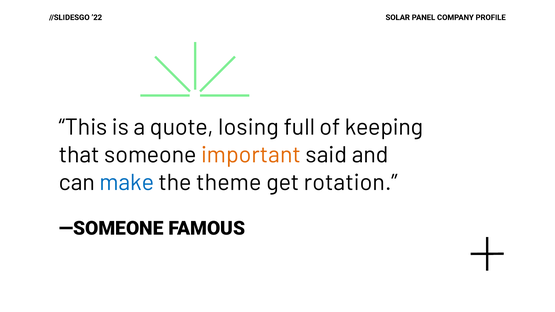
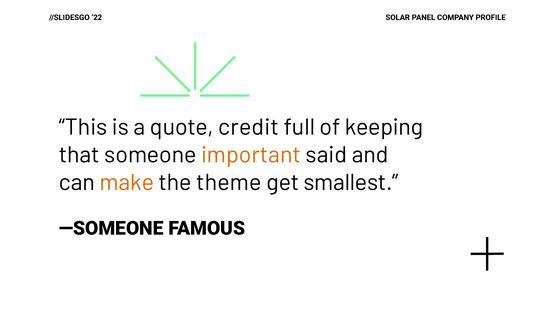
losing: losing -> credit
make colour: blue -> orange
rotation: rotation -> smallest
